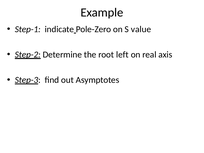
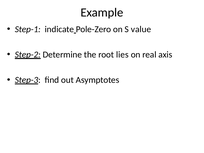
left: left -> lies
